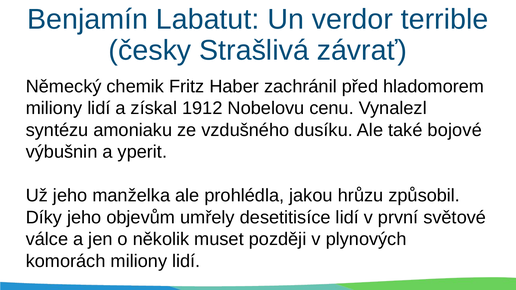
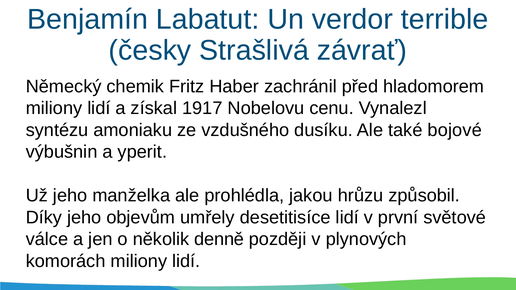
1912: 1912 -> 1917
muset: muset -> denně
